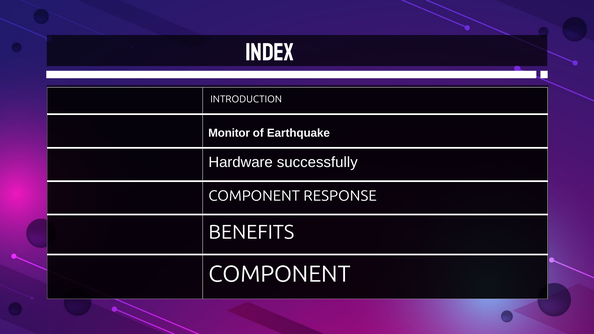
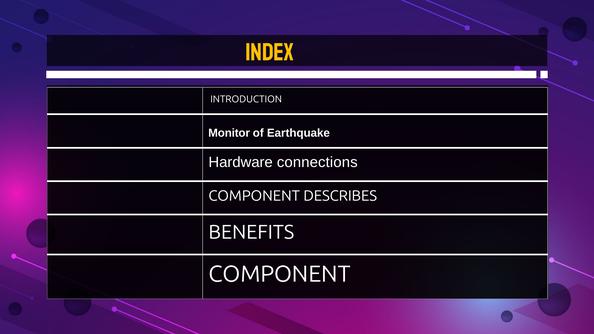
INDEX colour: white -> yellow
successfully: successfully -> connections
RESPONSE: RESPONSE -> DESCRIBES
